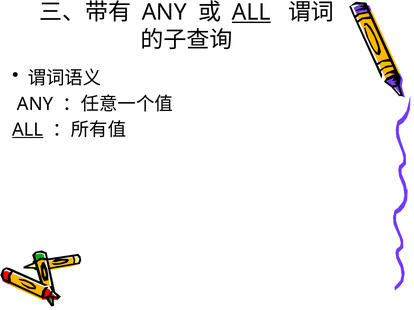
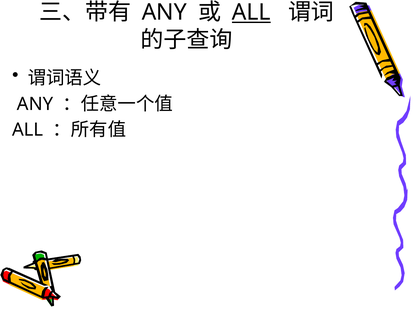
ALL at (28, 130) underline: present -> none
